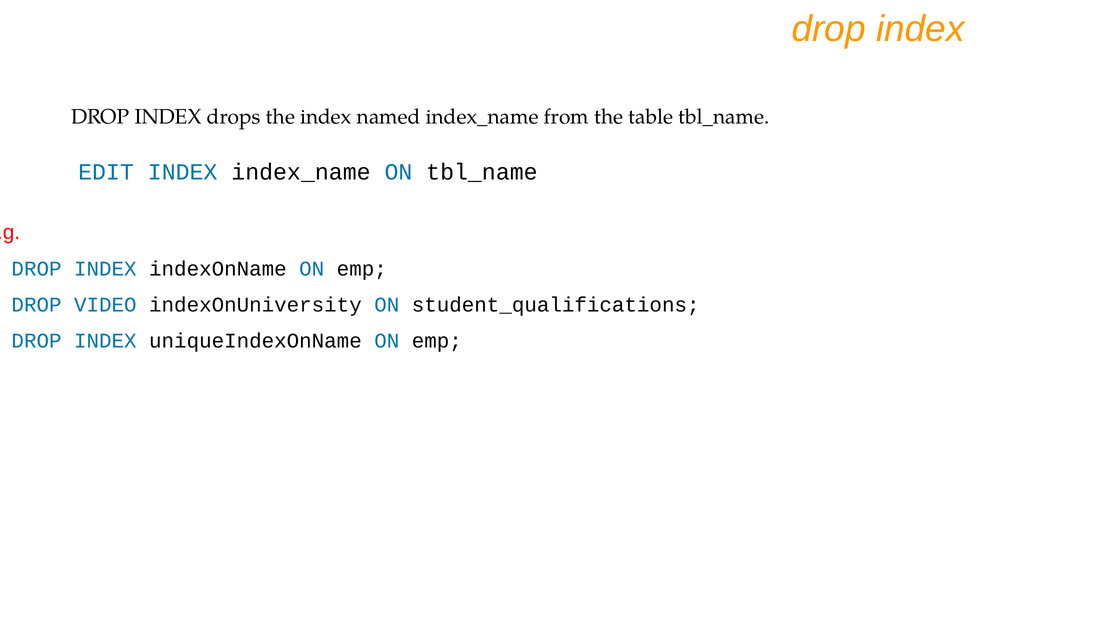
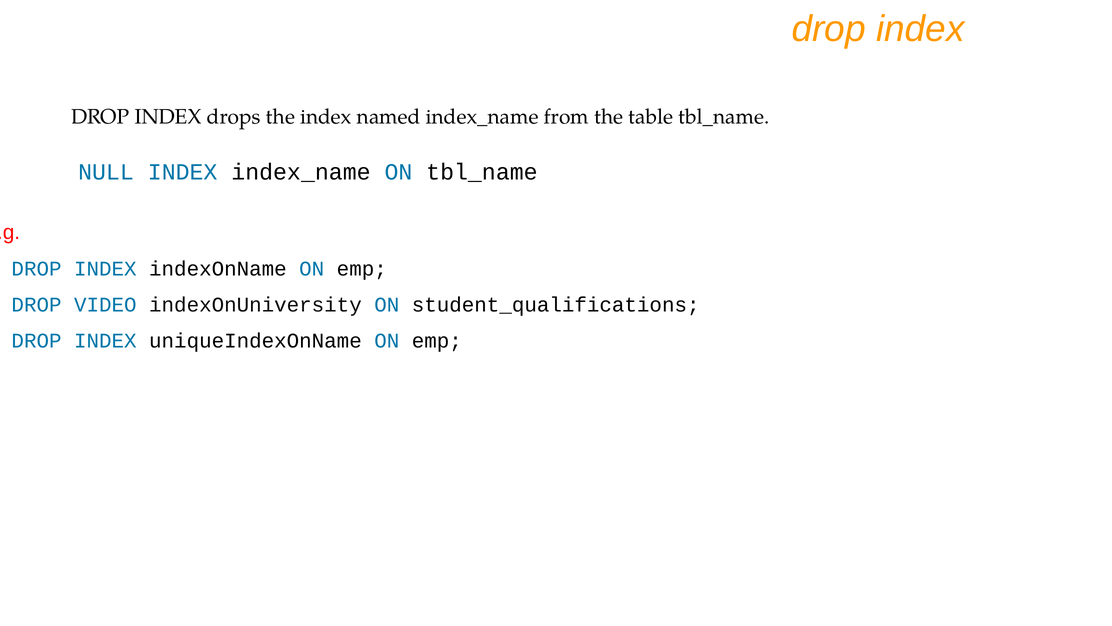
EDIT: EDIT -> NULL
